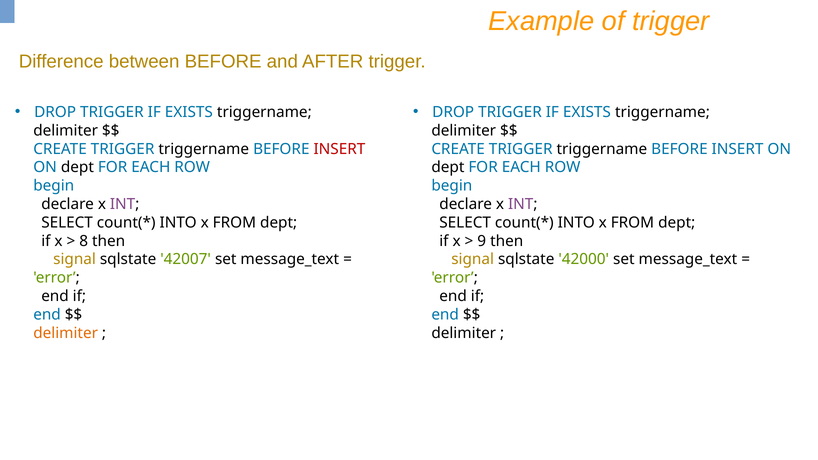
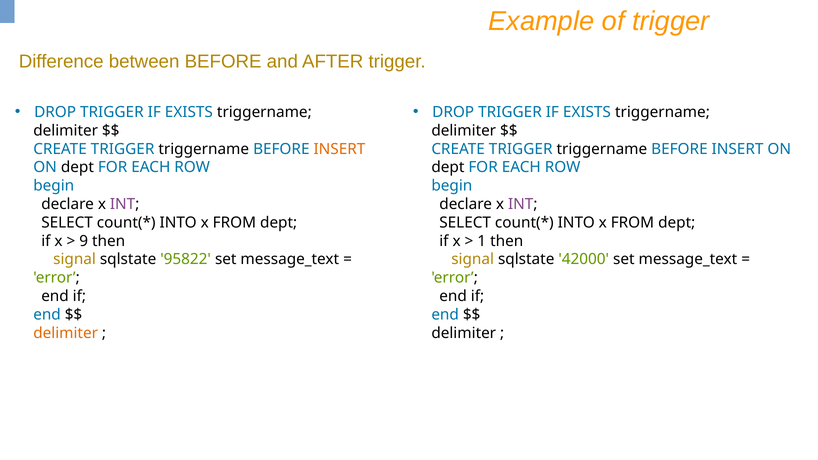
INSERT at (339, 149) colour: red -> orange
8: 8 -> 9
9: 9 -> 1
42007: 42007 -> 95822
